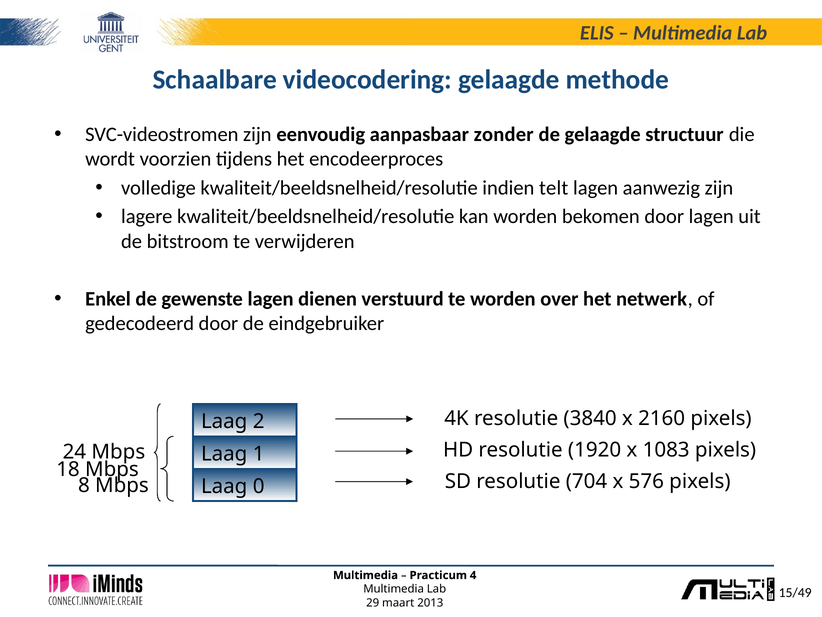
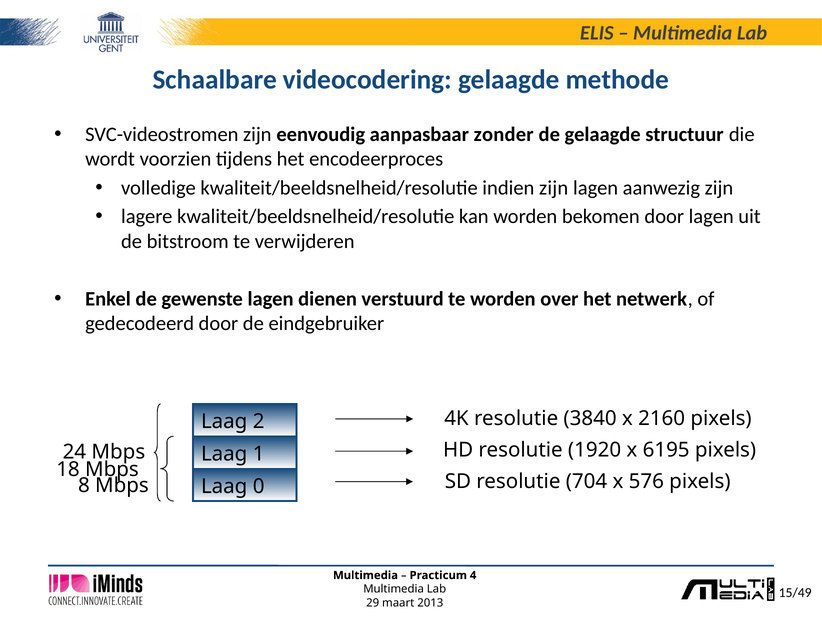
indien telt: telt -> zijn
1083: 1083 -> 6195
